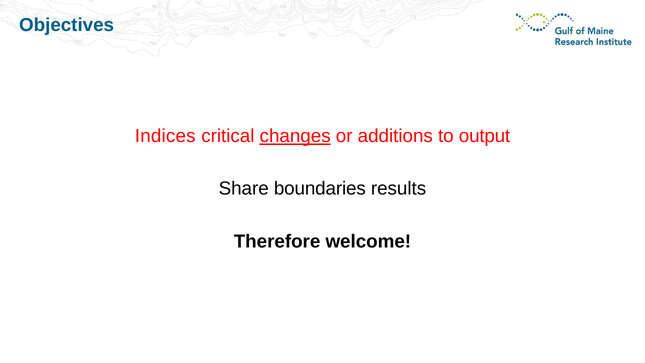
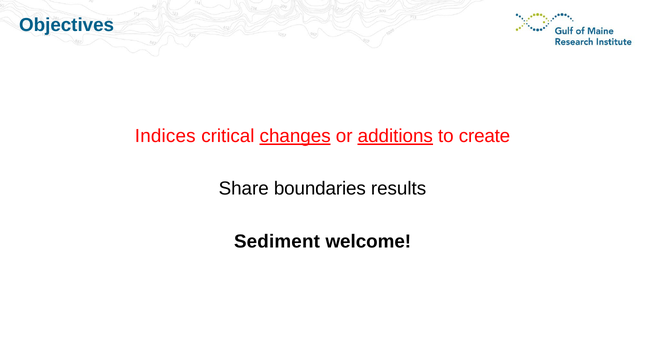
additions underline: none -> present
output: output -> create
Therefore: Therefore -> Sediment
